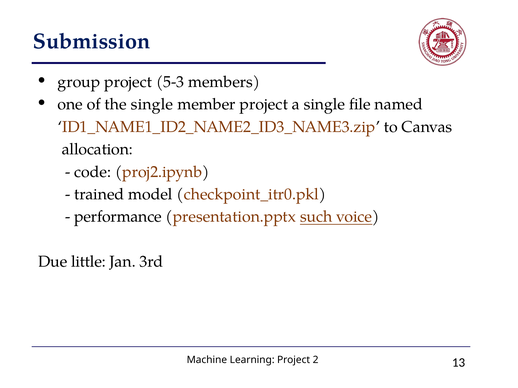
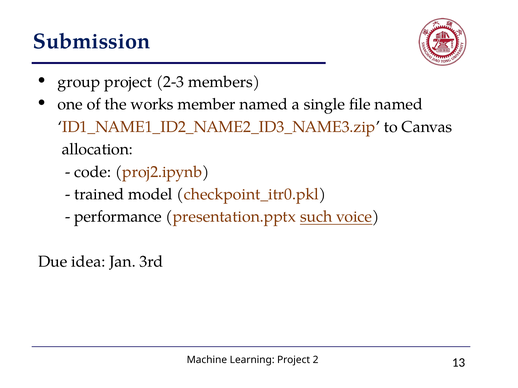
5-3: 5-3 -> 2-3
the single: single -> works
member project: project -> named
little: little -> idea
